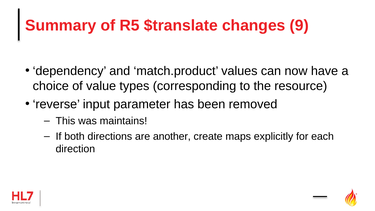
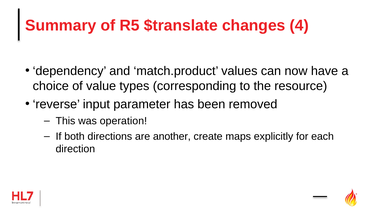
9: 9 -> 4
maintains: maintains -> operation
